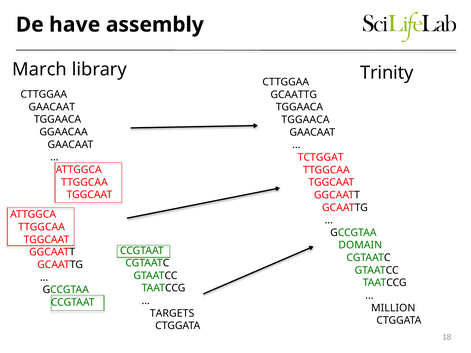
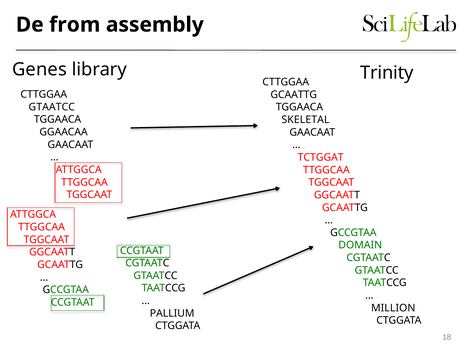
have: have -> from
March: March -> Genes
GAACAAT at (52, 107): GAACAAT -> GTAATCC
TGGAACA at (305, 120): TGGAACA -> SKELETAL
TARGETS: TARGETS -> PALLIUM
